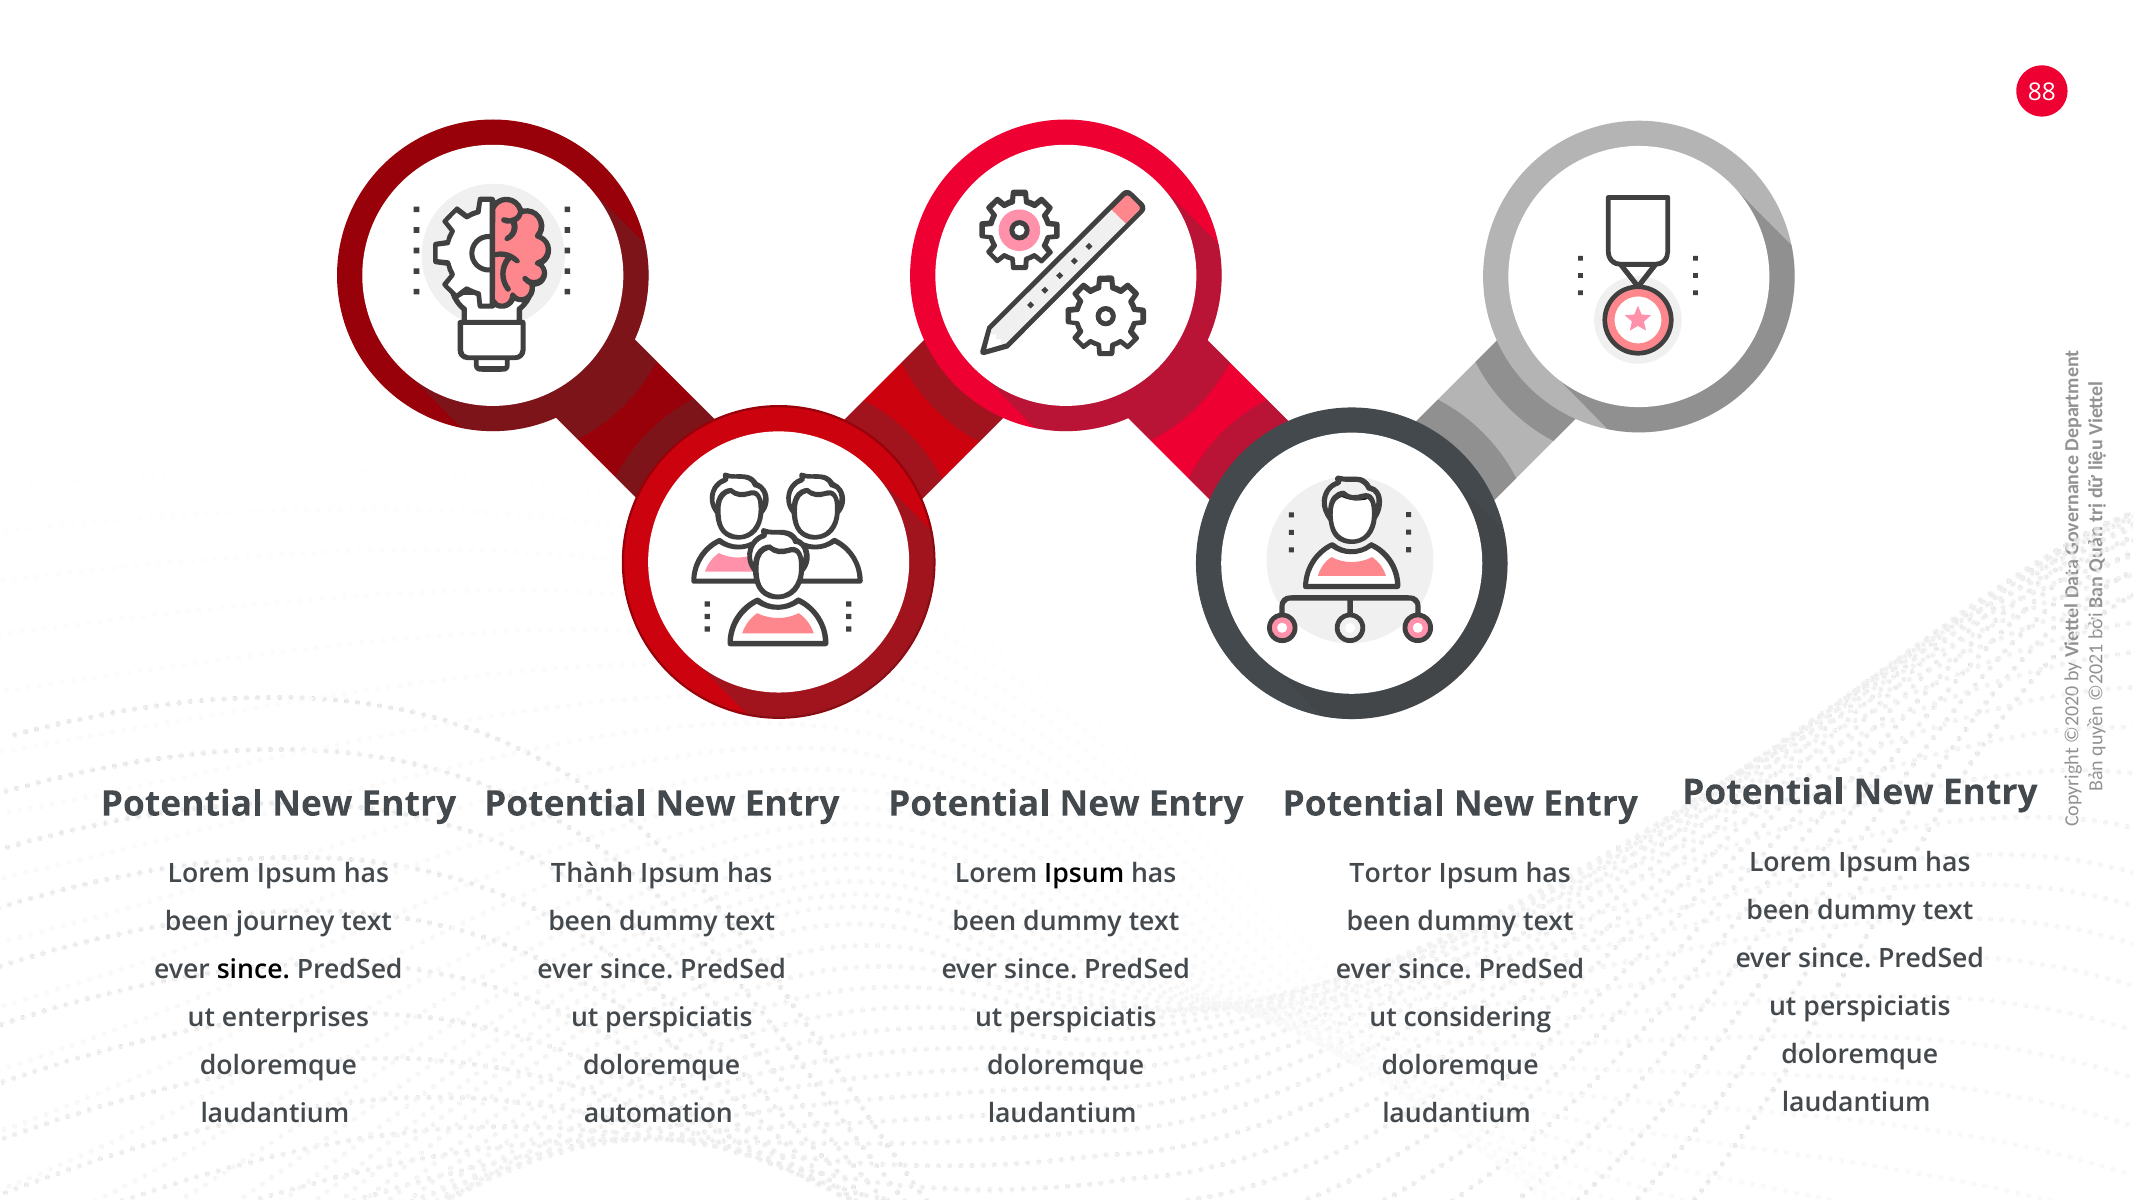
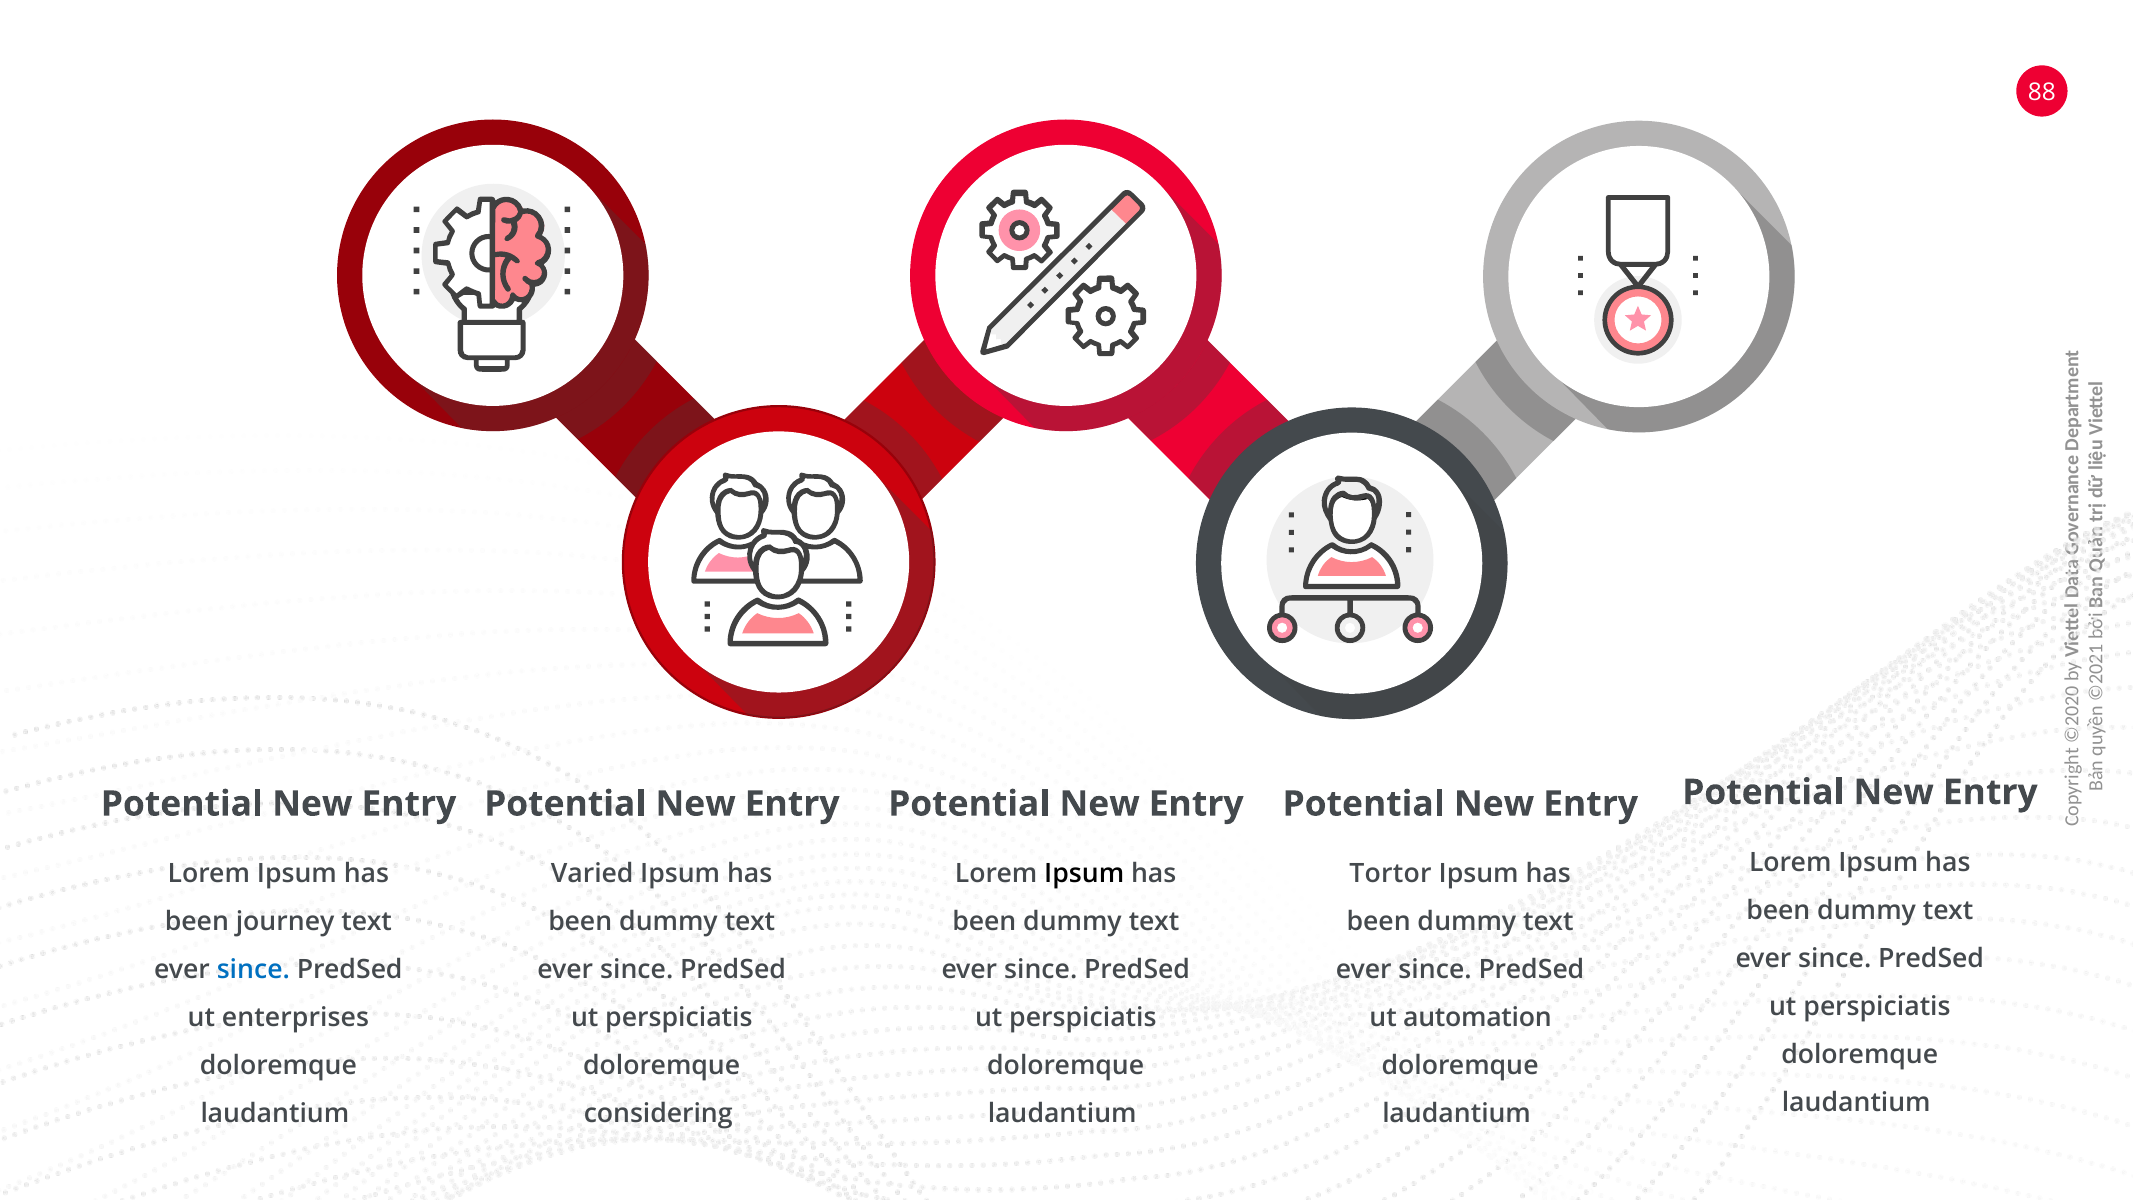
Thành: Thành -> Varied
since at (253, 970) colour: black -> blue
considering: considering -> automation
automation: automation -> considering
